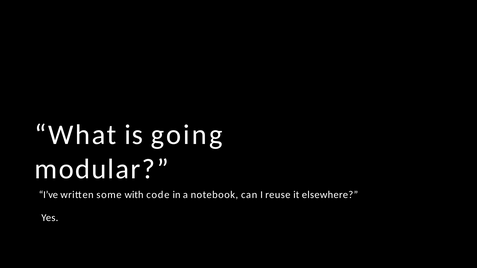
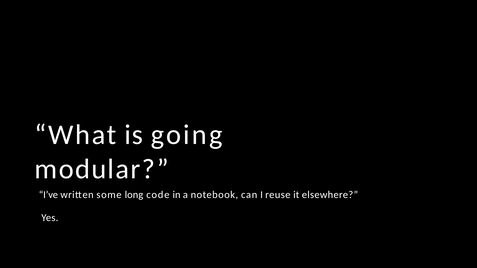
with: with -> long
